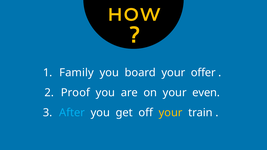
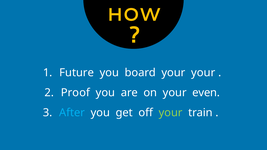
Family: Family -> Future
your offer: offer -> your
your at (171, 113) colour: yellow -> light green
